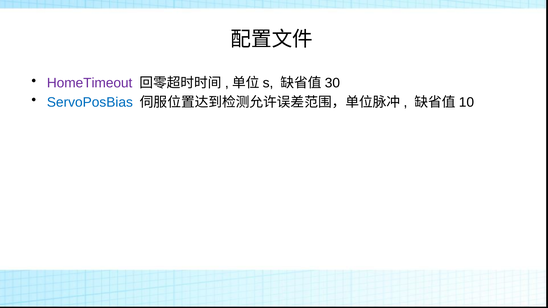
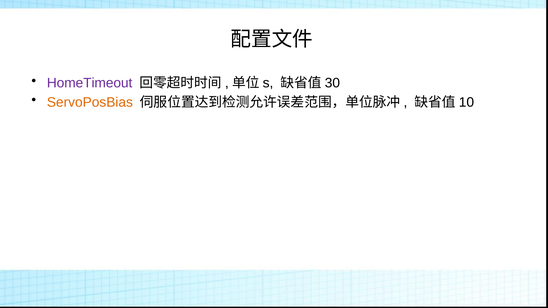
ServoPosBias colour: blue -> orange
